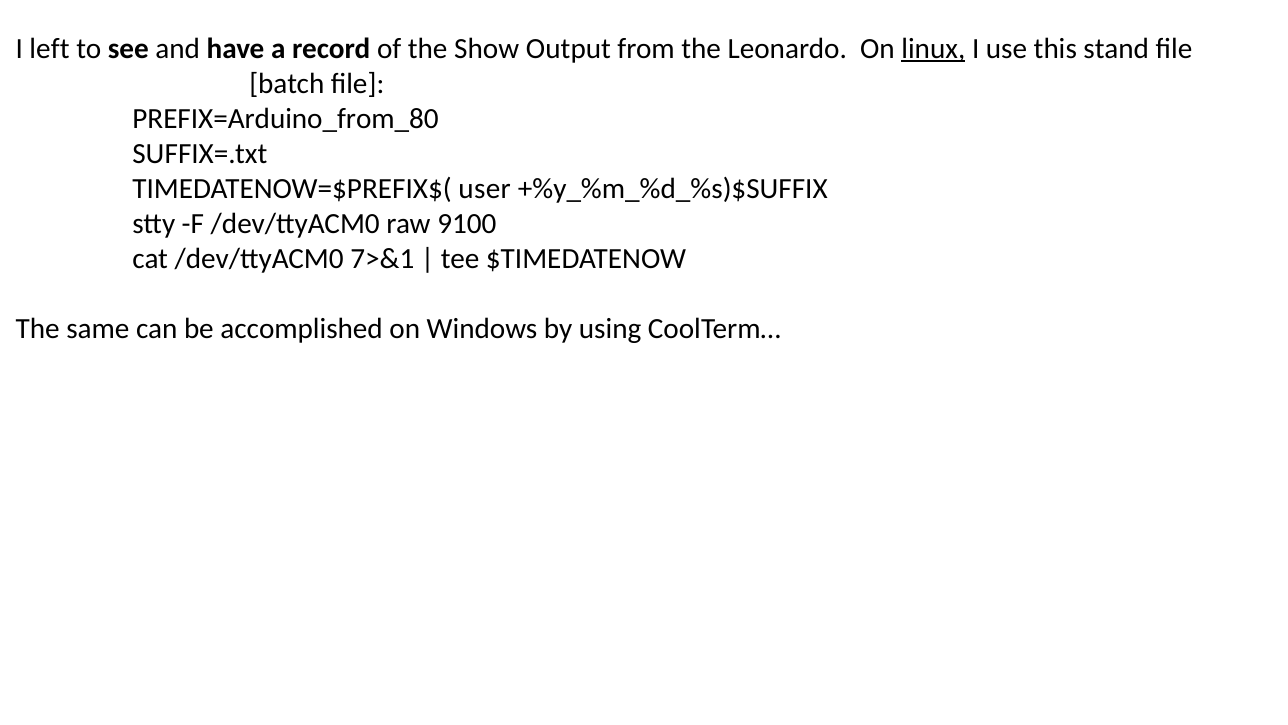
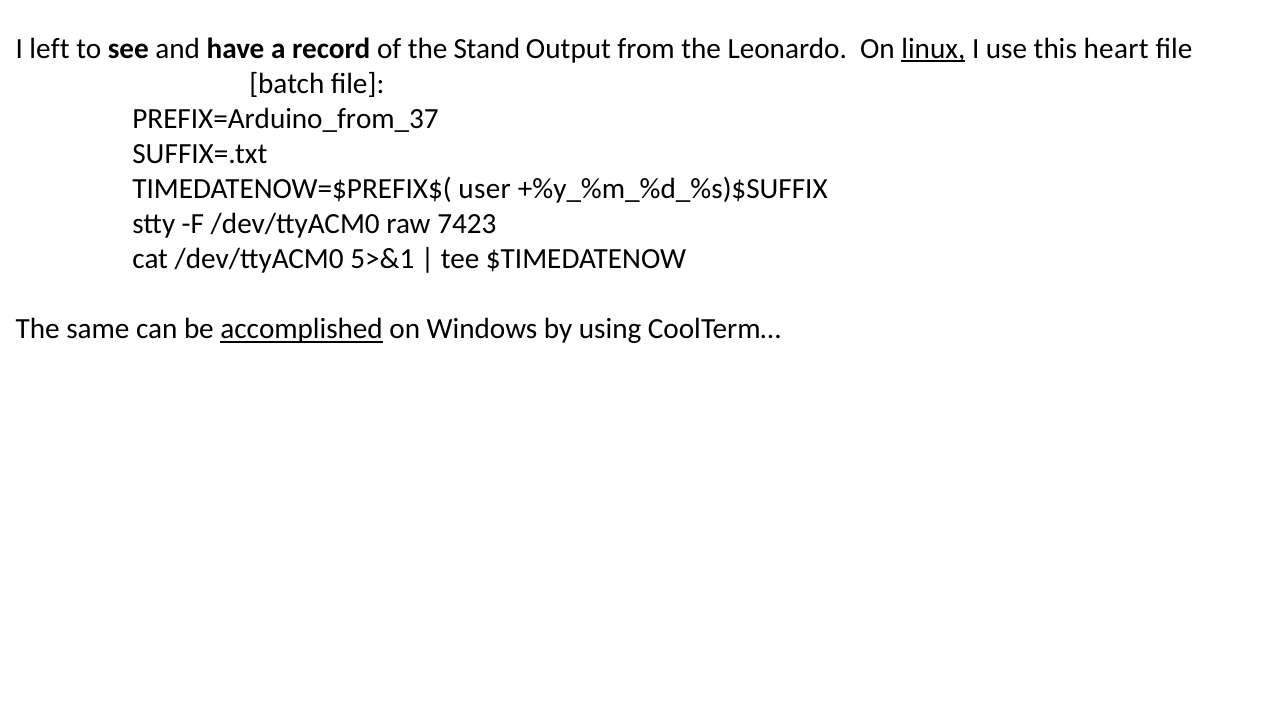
Show: Show -> Stand
stand: stand -> heart
PREFIX=Arduino_from_80: PREFIX=Arduino_from_80 -> PREFIX=Arduino_from_37
9100: 9100 -> 7423
7>&1: 7>&1 -> 5>&1
accomplished underline: none -> present
